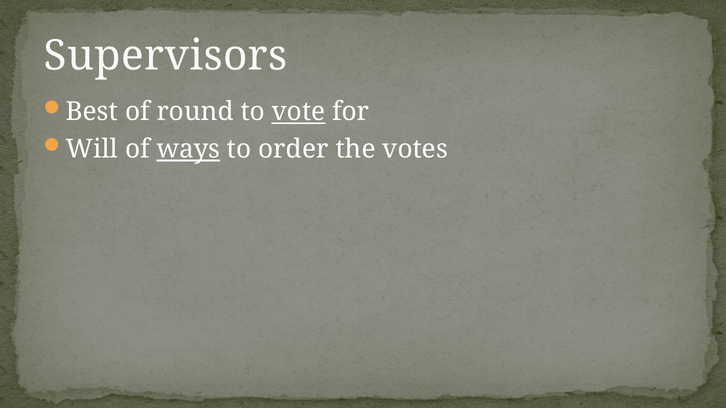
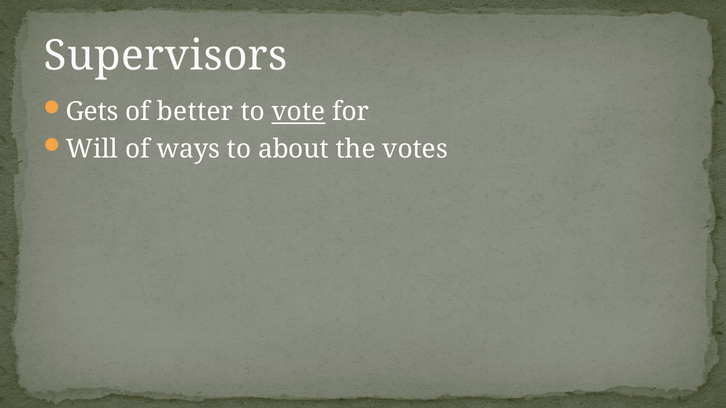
Best: Best -> Gets
round: round -> better
ways underline: present -> none
order: order -> about
